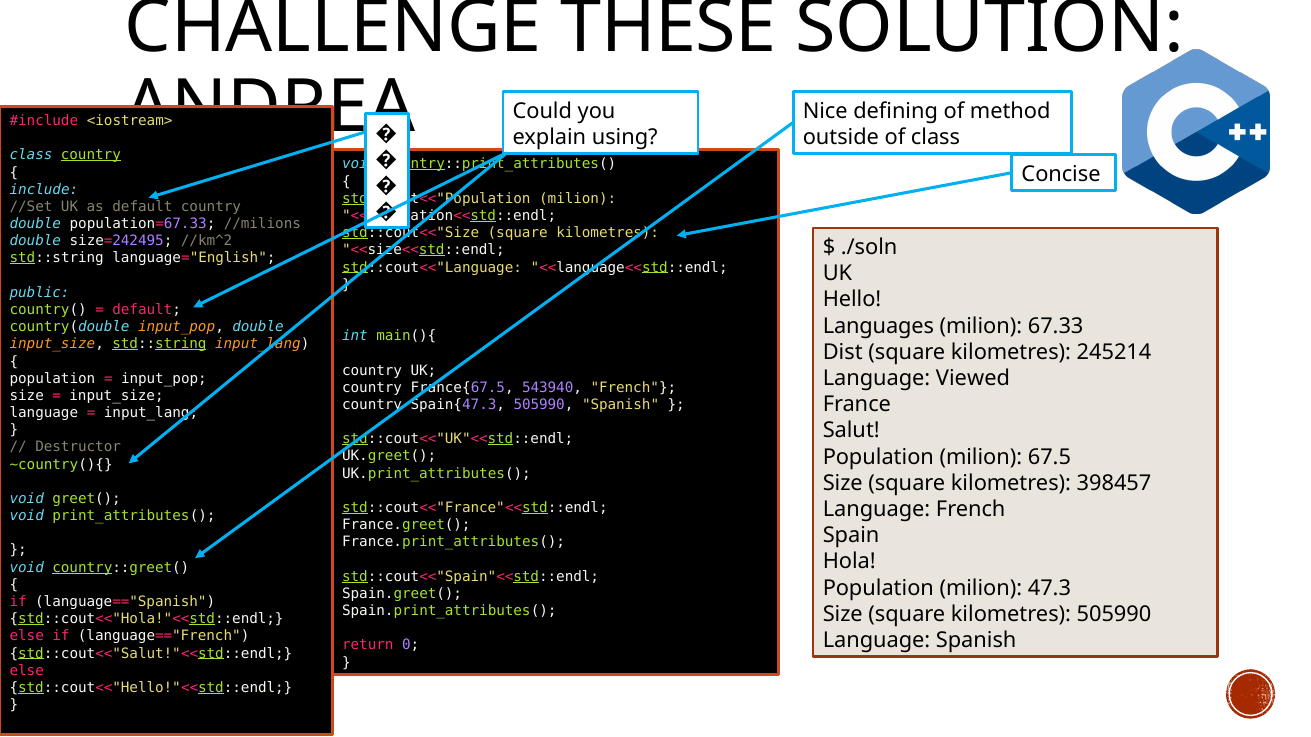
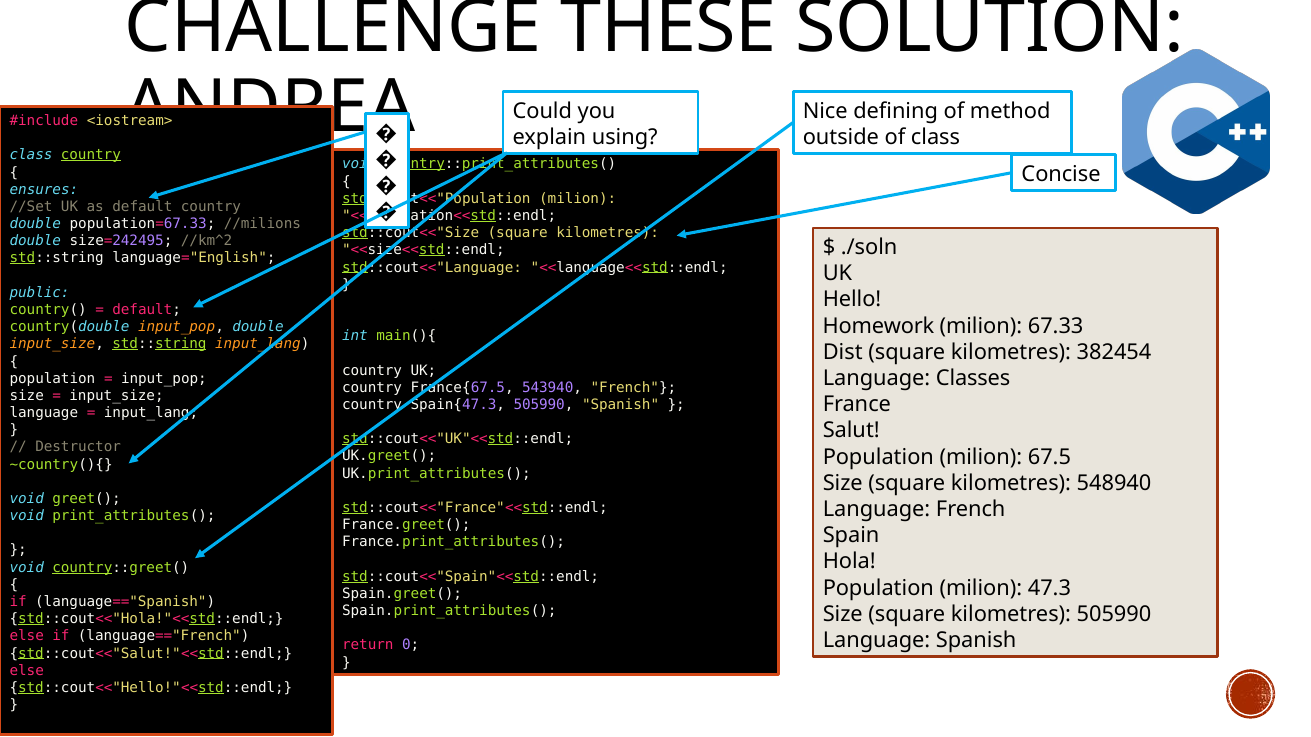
include: include -> ensures
Languages: Languages -> Homework
245214: 245214 -> 382454
Viewed: Viewed -> Classes
398457: 398457 -> 548940
